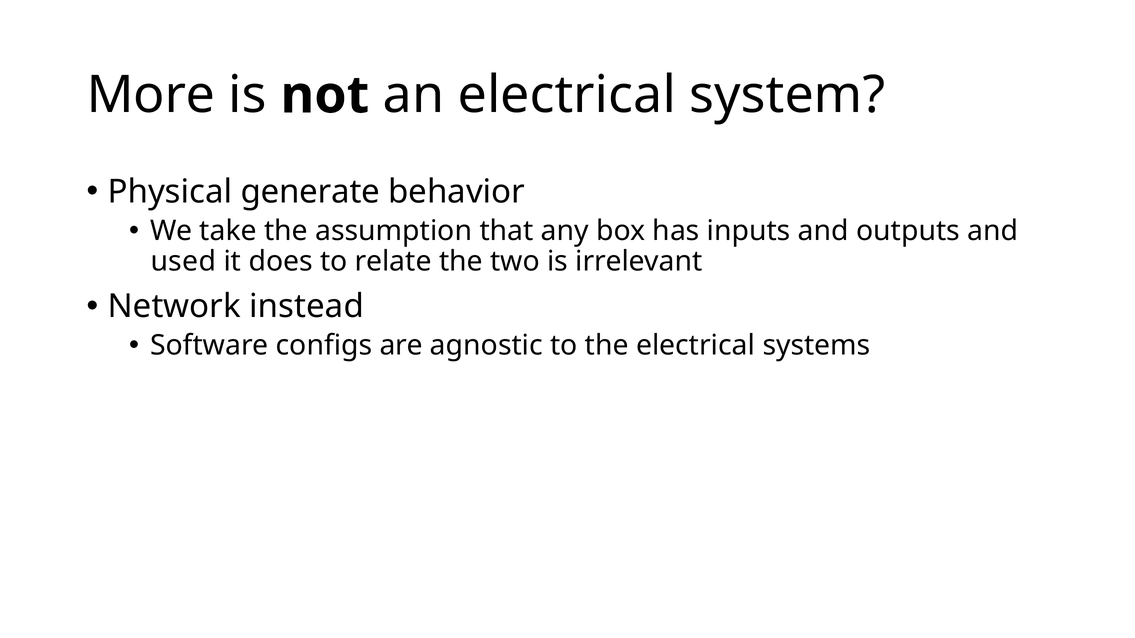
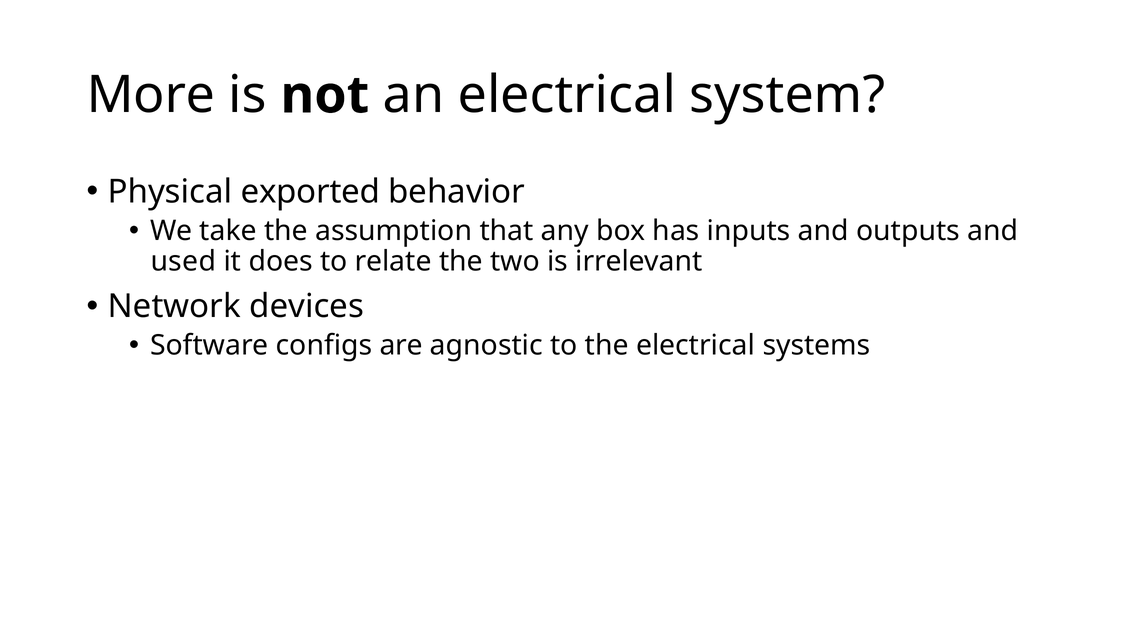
generate: generate -> exported
instead: instead -> devices
